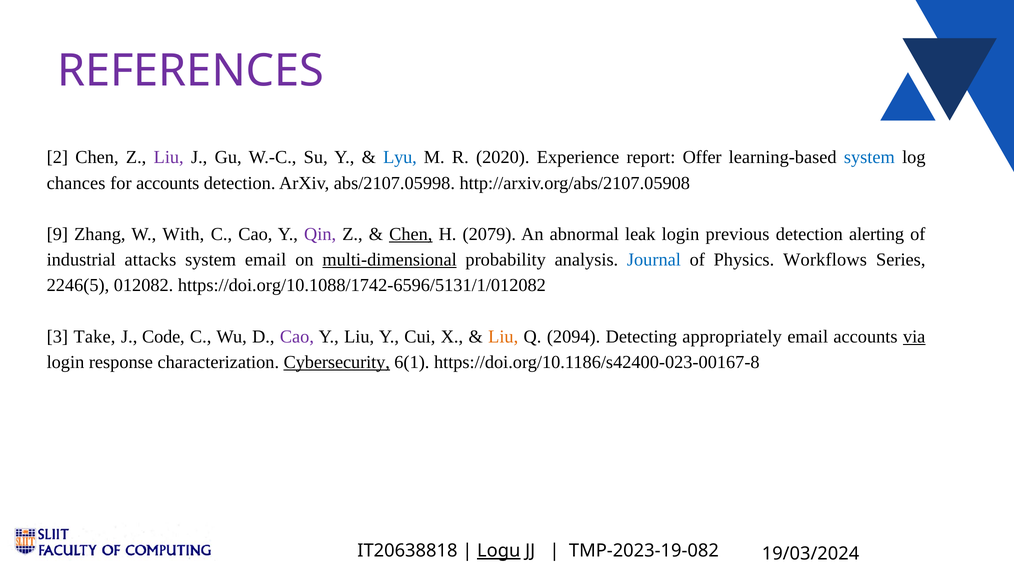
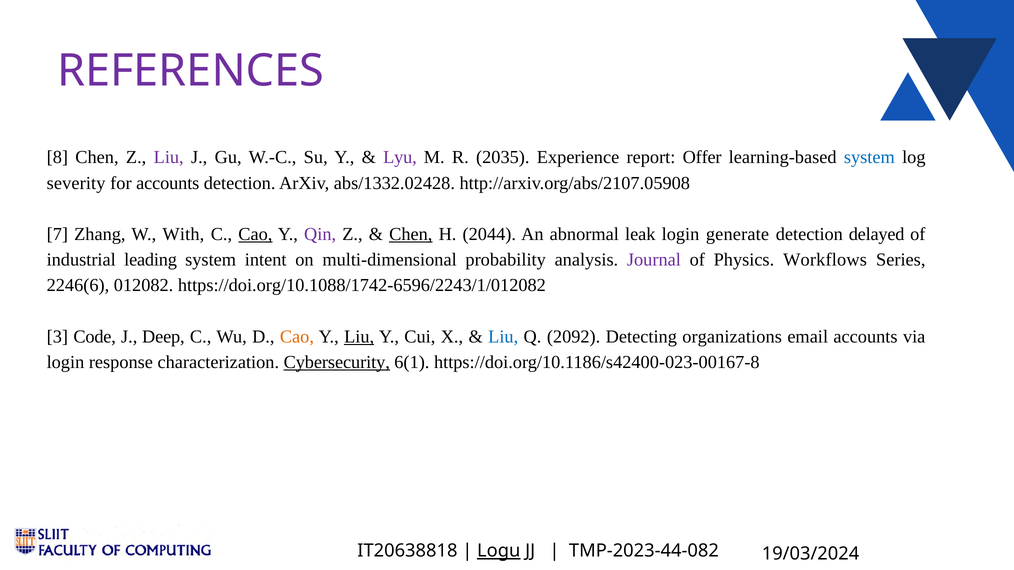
2: 2 -> 8
Lyu colour: blue -> purple
2020: 2020 -> 2035
chances: chances -> severity
abs/2107.05998: abs/2107.05998 -> abs/1332.02428
9: 9 -> 7
Cao at (255, 234) underline: none -> present
2079: 2079 -> 2044
previous: previous -> generate
alerting: alerting -> delayed
attacks: attacks -> leading
system email: email -> intent
multi-dimensional underline: present -> none
Journal colour: blue -> purple
2246(5: 2246(5 -> 2246(6
https://doi.org/10.1088/1742-6596/5131/1/012082: https://doi.org/10.1088/1742-6596/5131/1/012082 -> https://doi.org/10.1088/1742-6596/2243/1/012082
Take: Take -> Code
Code: Code -> Deep
Cao at (297, 337) colour: purple -> orange
Liu at (359, 337) underline: none -> present
Liu at (503, 337) colour: orange -> blue
2094: 2094 -> 2092
appropriately: appropriately -> organizations
via underline: present -> none
TMP-2023-19-082: TMP-2023-19-082 -> TMP-2023-44-082
